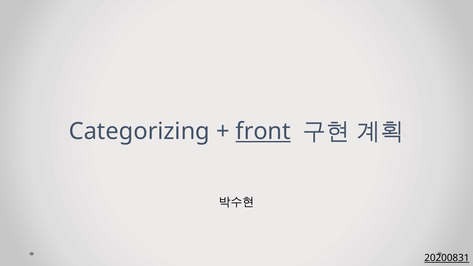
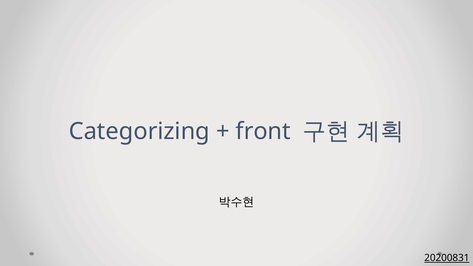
front underline: present -> none
